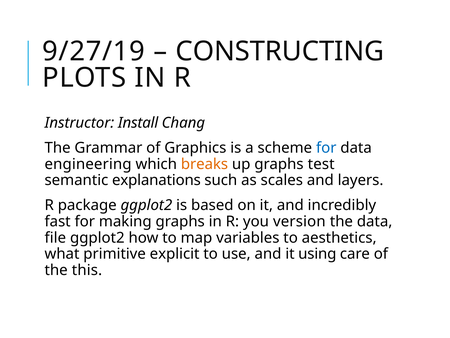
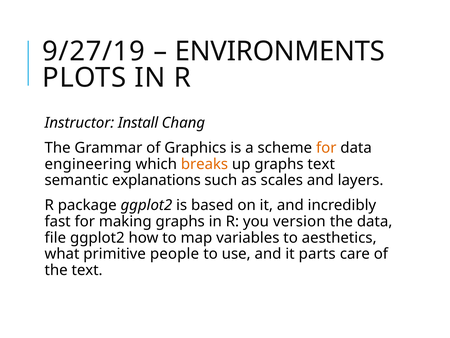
CONSTRUCTING: CONSTRUCTING -> ENVIRONMENTS
for at (326, 148) colour: blue -> orange
graphs test: test -> text
explicit: explicit -> people
using: using -> parts
the this: this -> text
